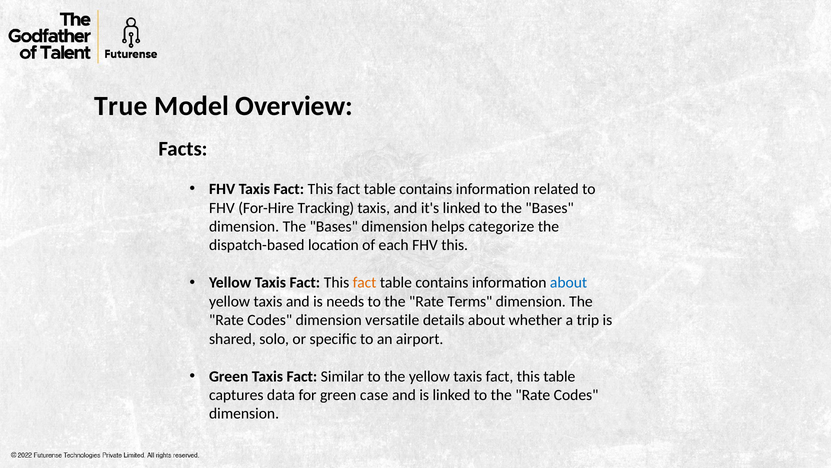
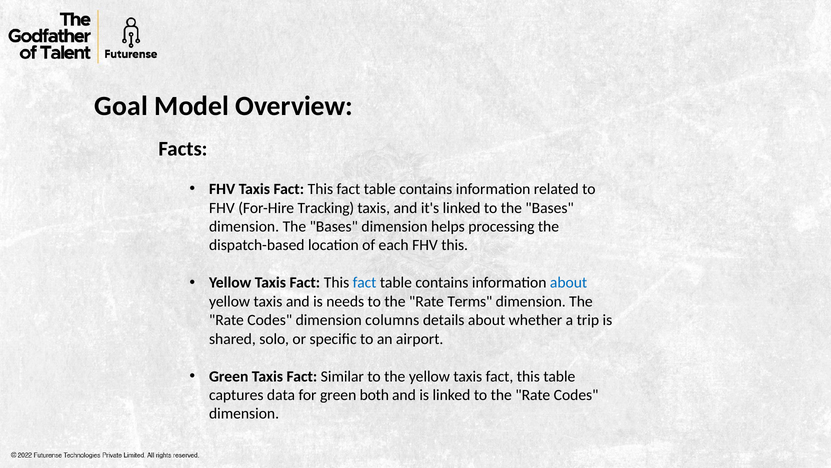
True: True -> Goal
categorize: categorize -> processing
fact at (365, 282) colour: orange -> blue
versatile: versatile -> columns
case: case -> both
